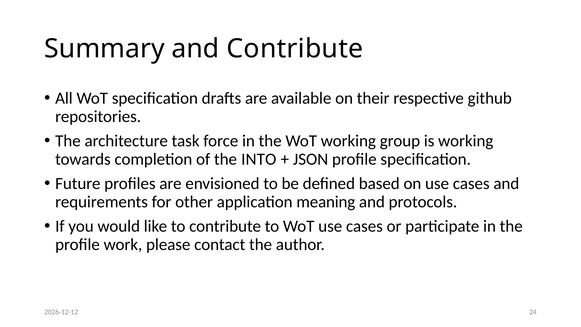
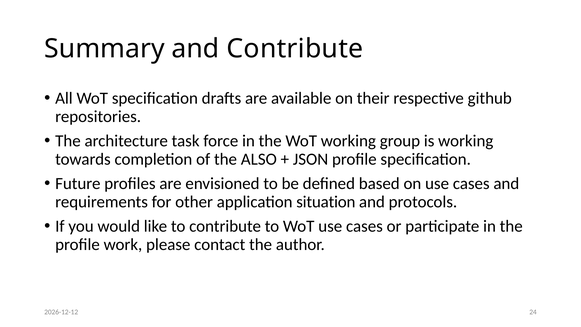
INTO: INTO -> ALSO
meaning: meaning -> situation
